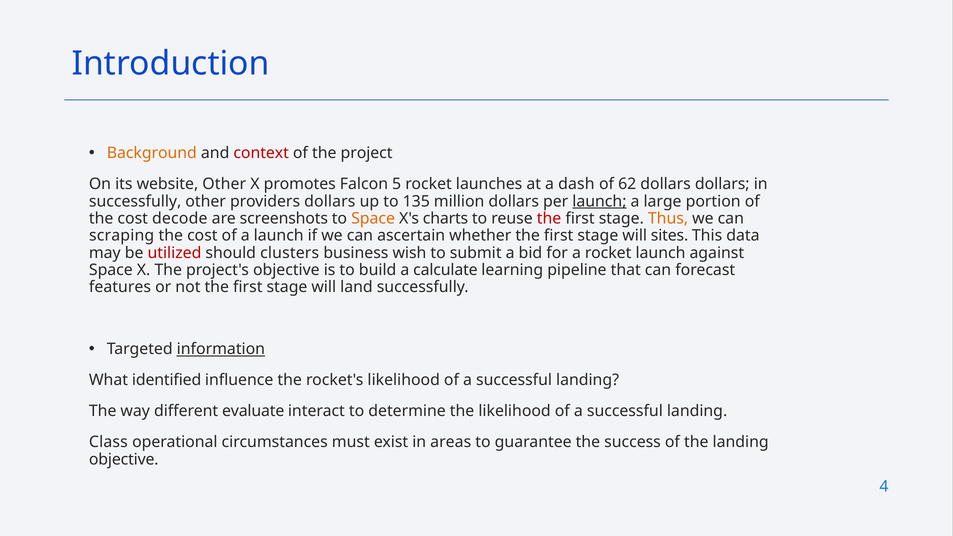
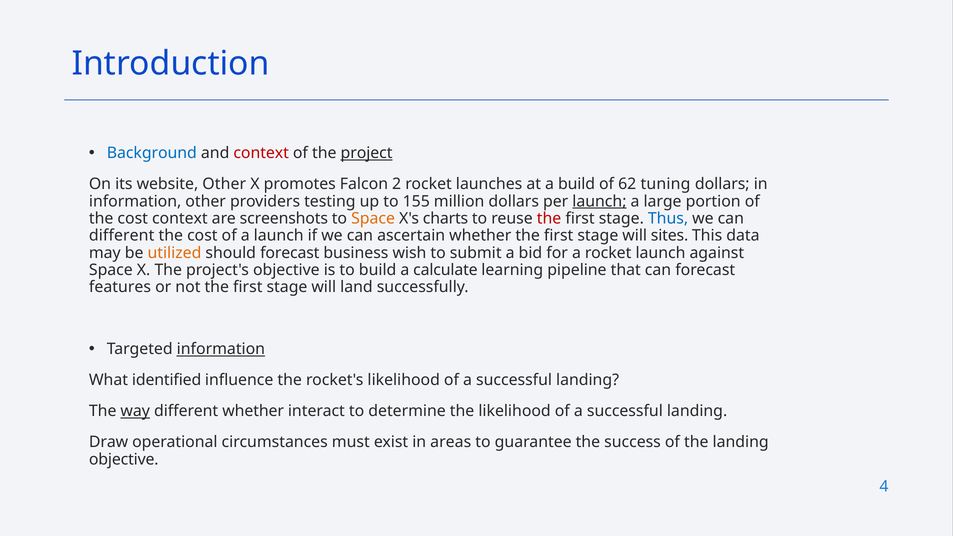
Background colour: orange -> blue
project underline: none -> present
5: 5 -> 2
a dash: dash -> build
62 dollars: dollars -> tuning
successfully at (135, 201): successfully -> information
providers dollars: dollars -> testing
135: 135 -> 155
cost decode: decode -> context
Thus colour: orange -> blue
scraping at (122, 236): scraping -> different
utilized colour: red -> orange
should clusters: clusters -> forecast
way underline: none -> present
different evaluate: evaluate -> whether
Class: Class -> Draw
